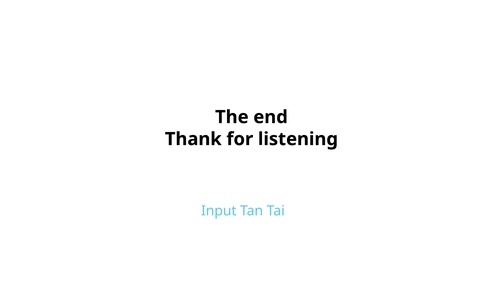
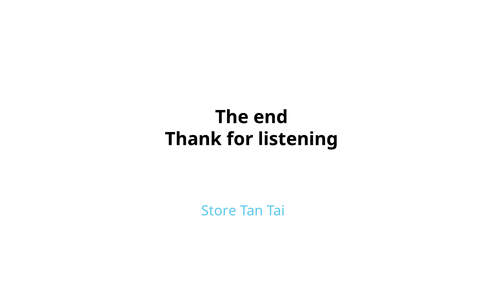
Input: Input -> Store
